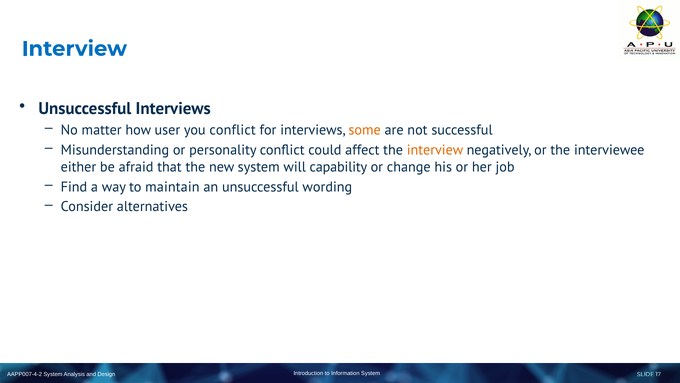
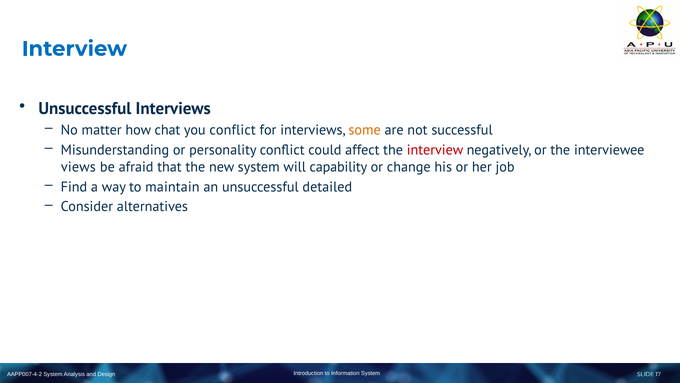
user: user -> chat
interview at (435, 150) colour: orange -> red
either: either -> views
wording: wording -> detailed
